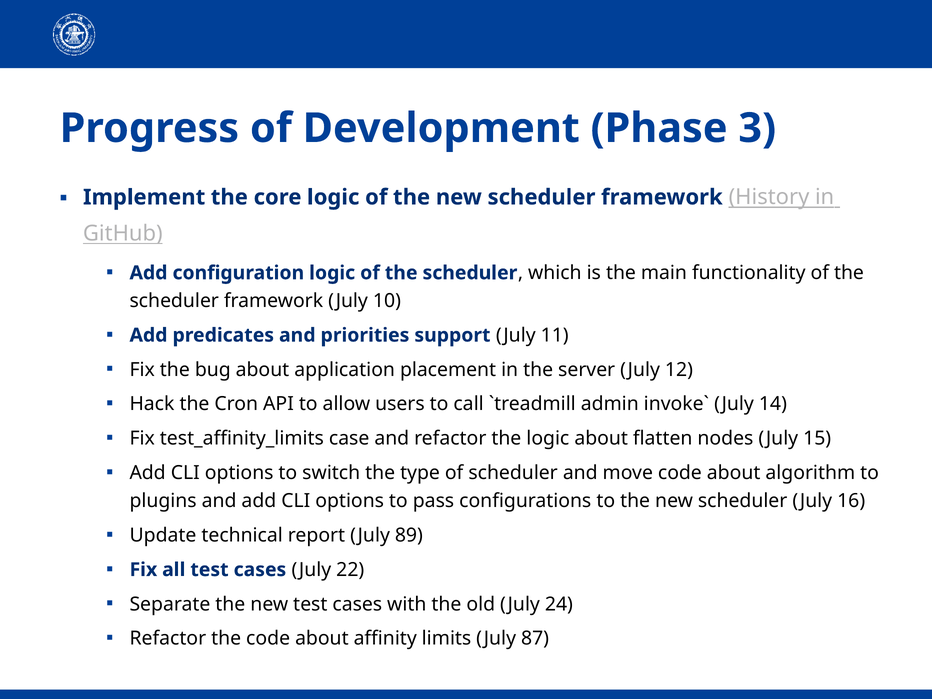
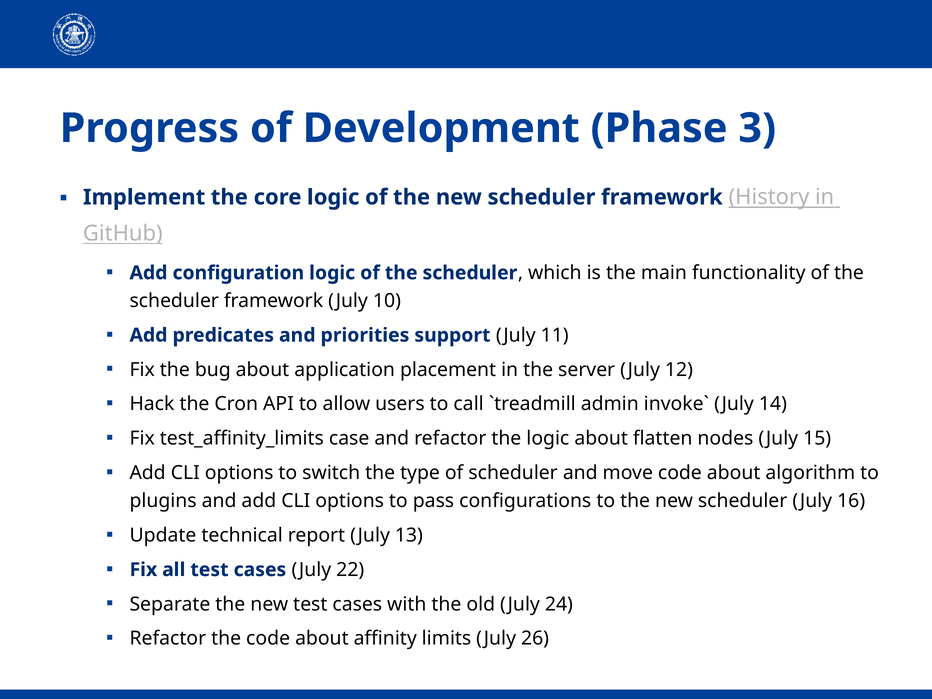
89: 89 -> 13
87: 87 -> 26
